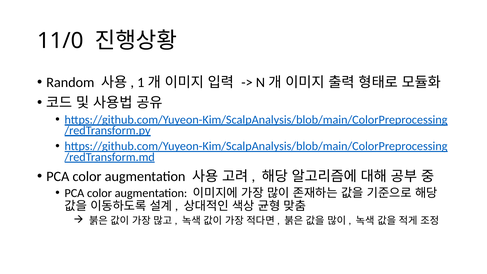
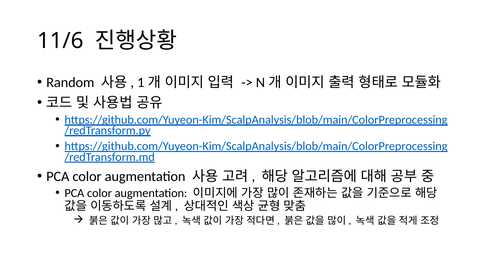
11/0: 11/0 -> 11/6
